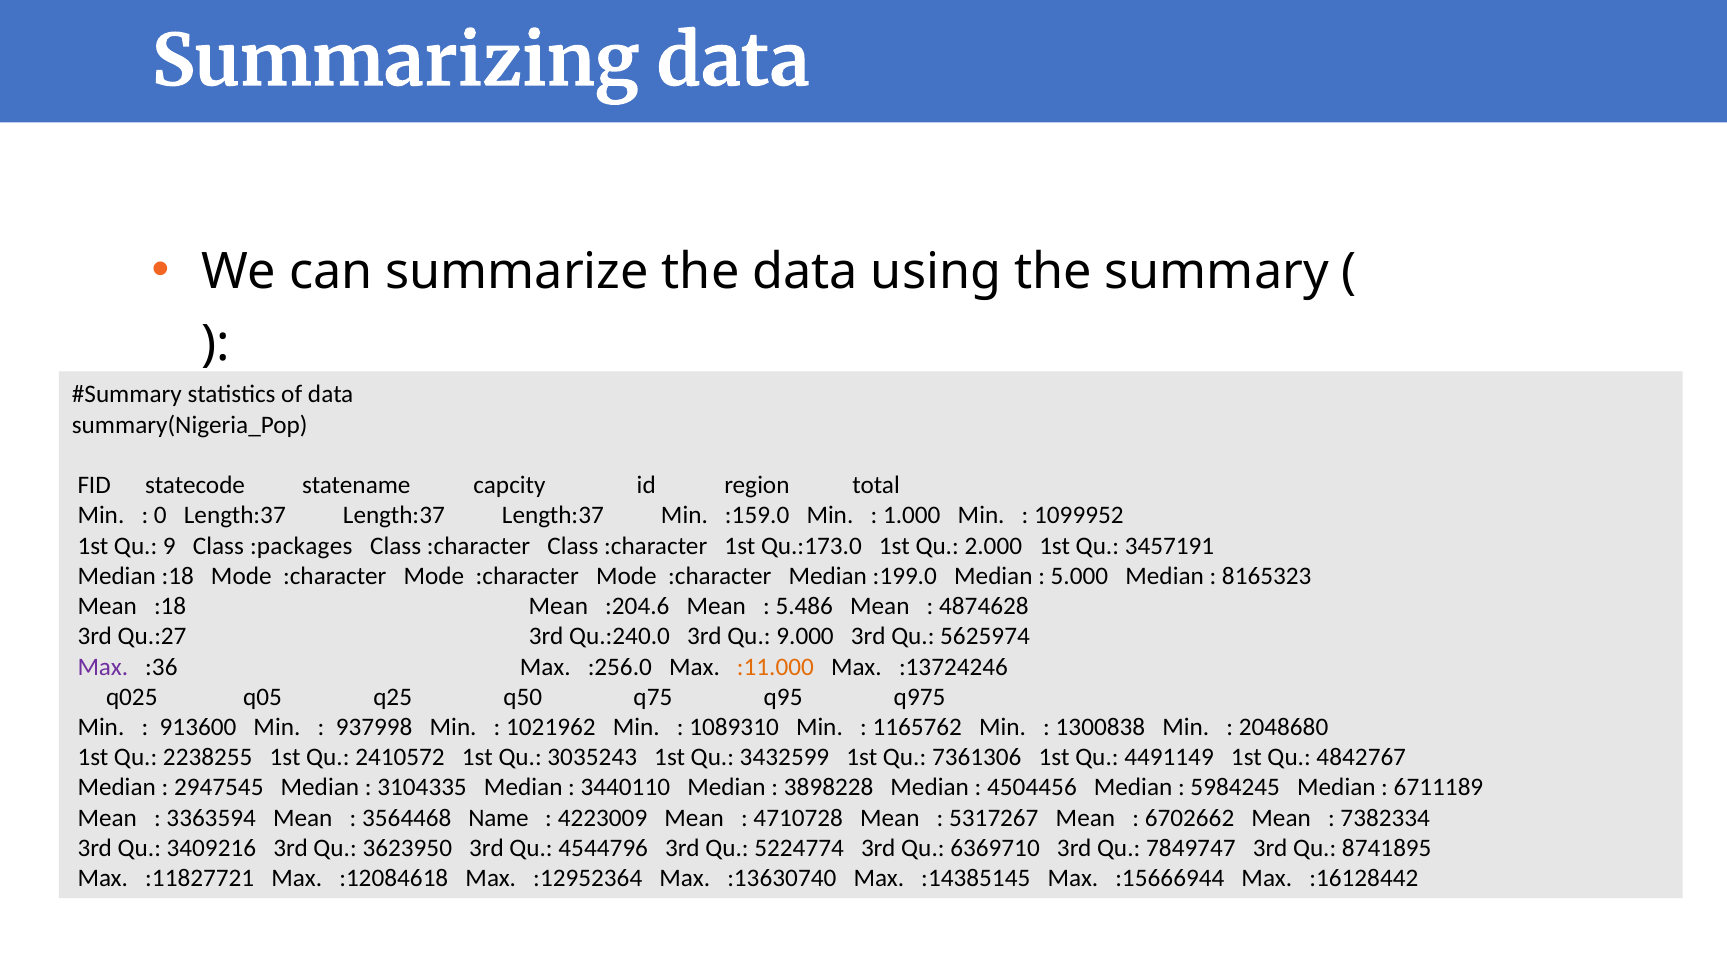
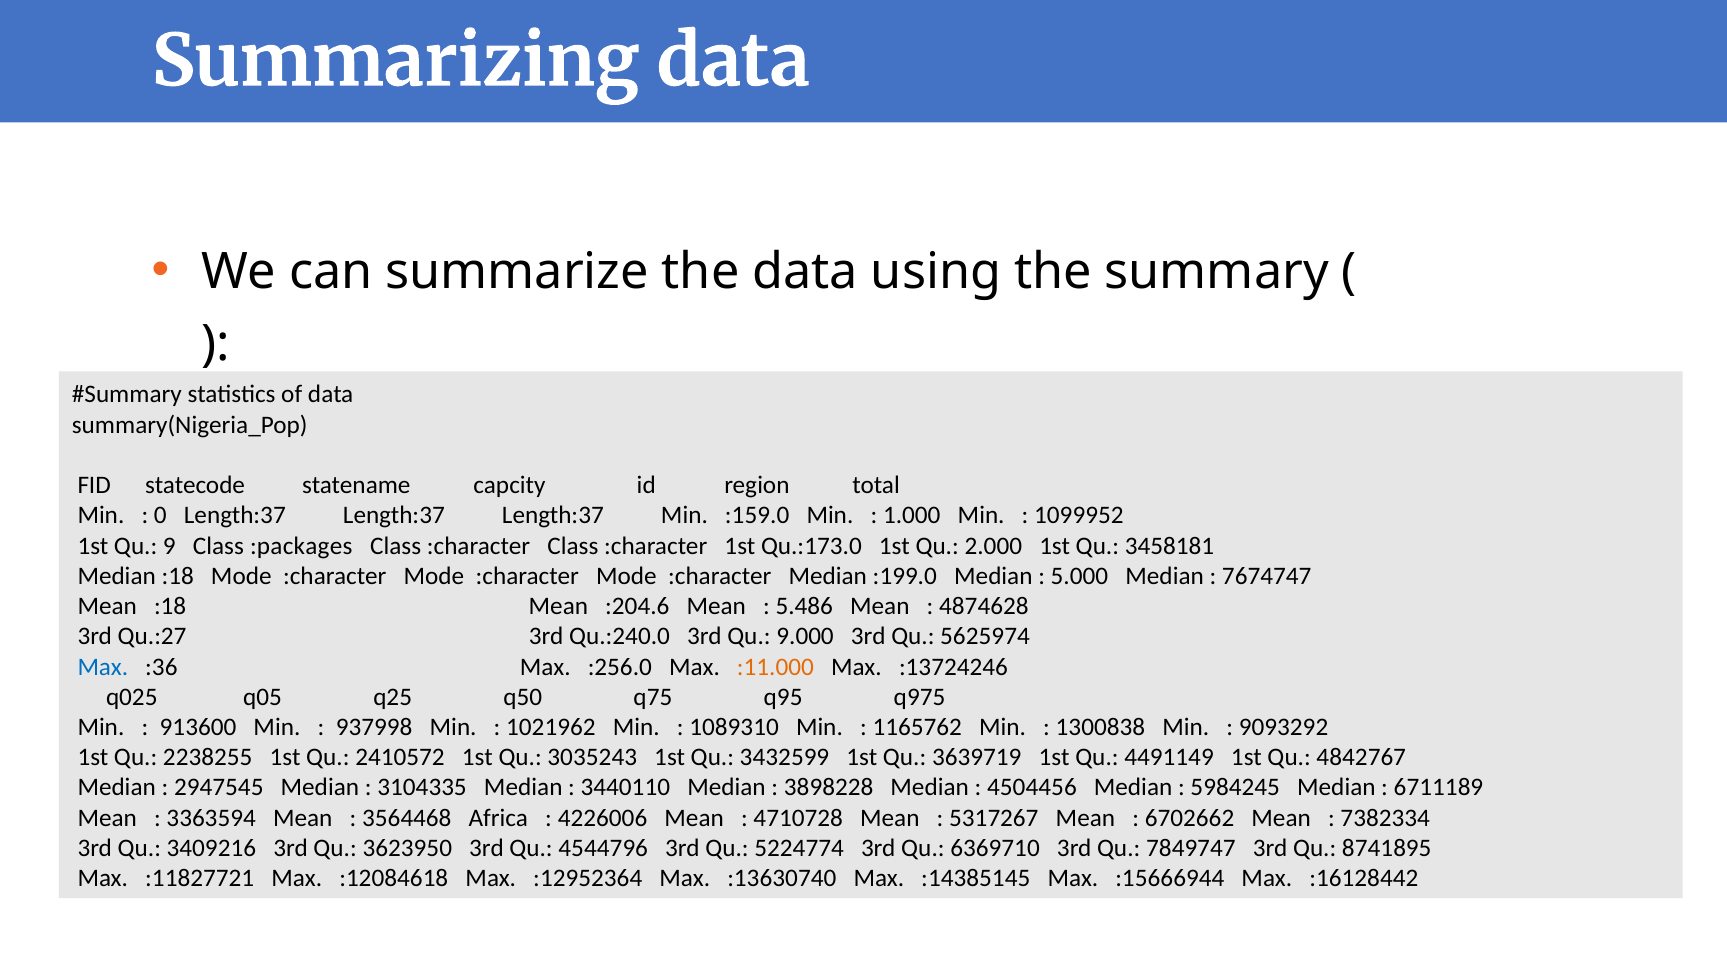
3457191: 3457191 -> 3458181
8165323: 8165323 -> 7674747
Max at (103, 667) colour: purple -> blue
2048680: 2048680 -> 9093292
7361306: 7361306 -> 3639719
Name: Name -> Africa
4223009: 4223009 -> 4226006
